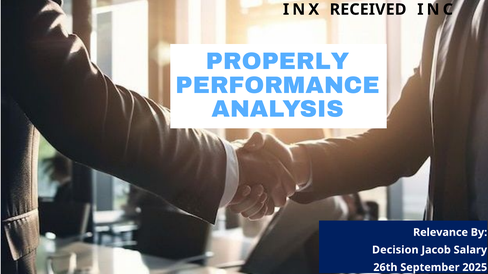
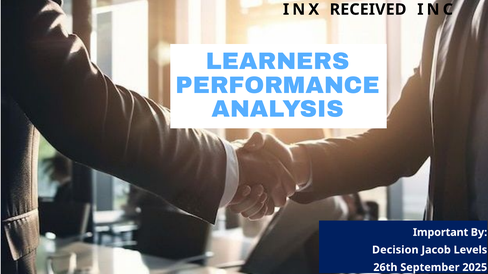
PROPERLY: PROPERLY -> LEARNERS
Relevance: Relevance -> Important
Salary: Salary -> Levels
